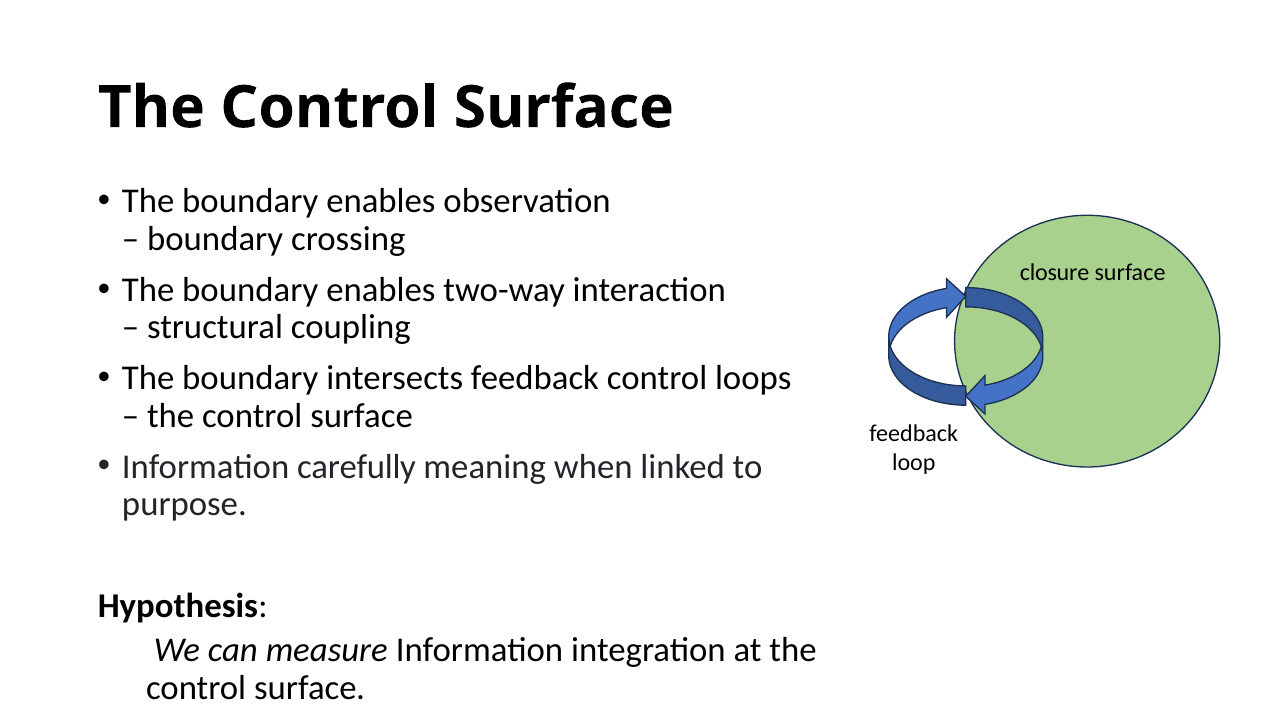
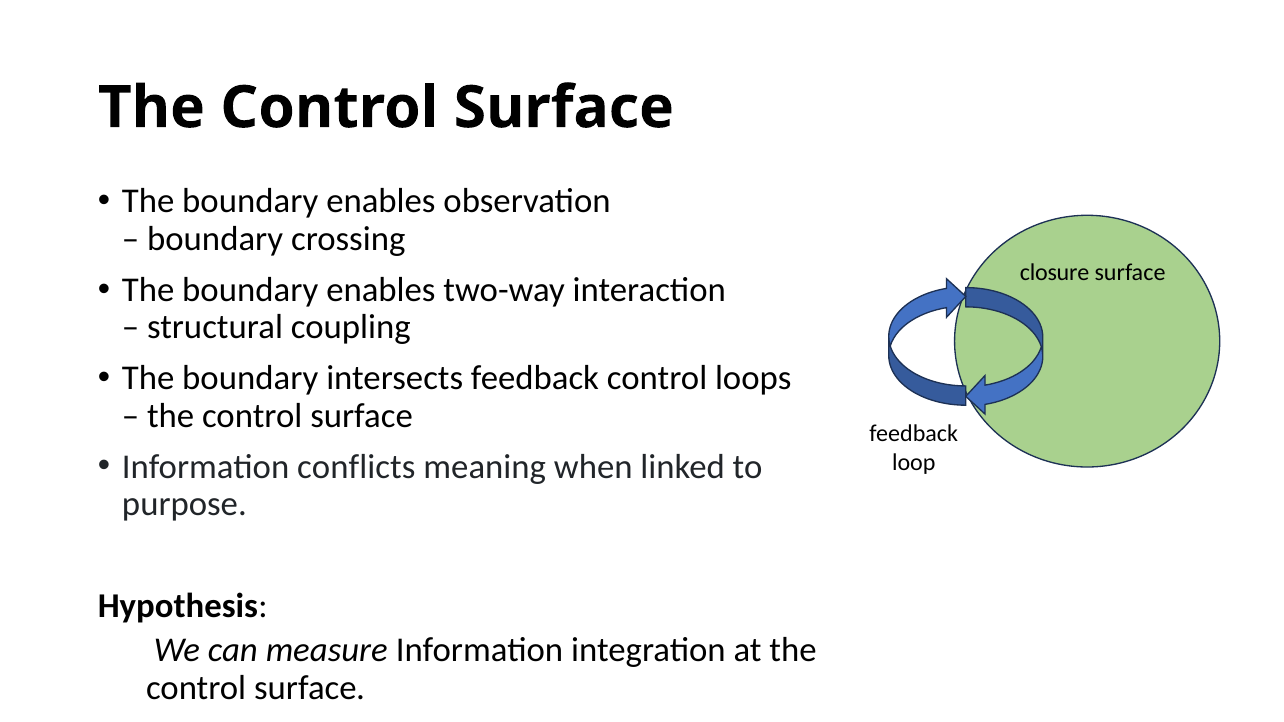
carefully: carefully -> conflicts
